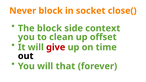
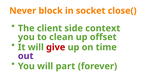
The block: block -> client
out colour: black -> purple
that: that -> part
